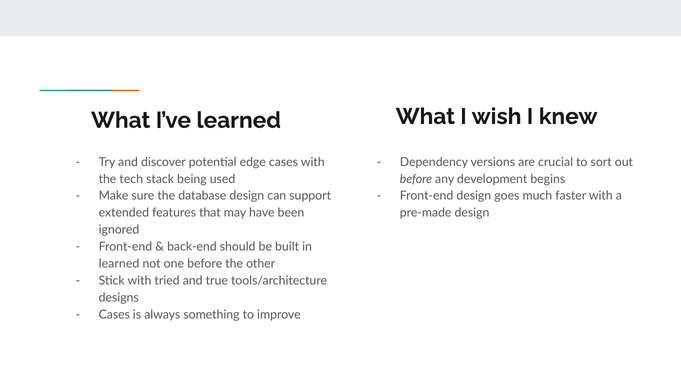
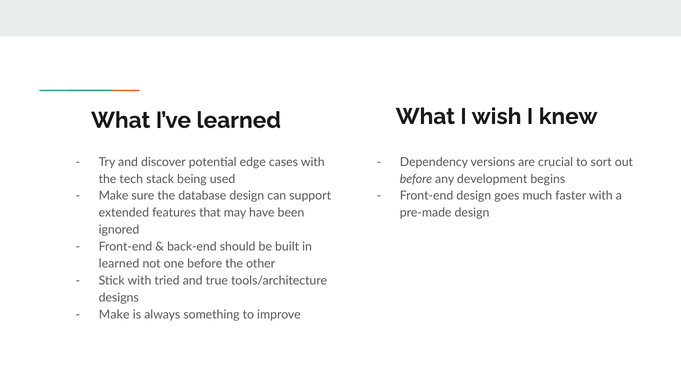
Cases at (114, 315): Cases -> Make
